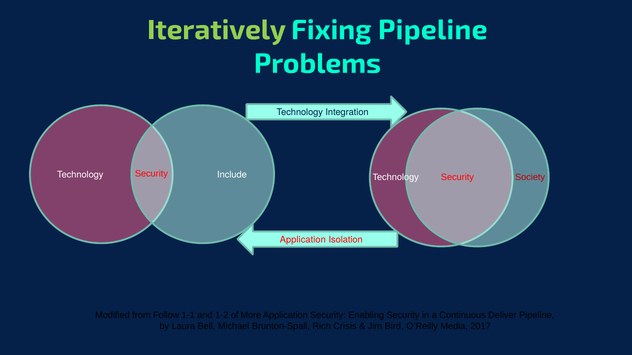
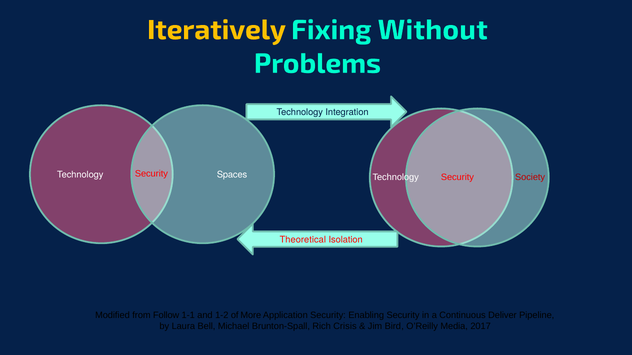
Iteratively colour: light green -> yellow
Fixing Pipeline: Pipeline -> Without
Include: Include -> Spaces
Application at (303, 240): Application -> Theoretical
